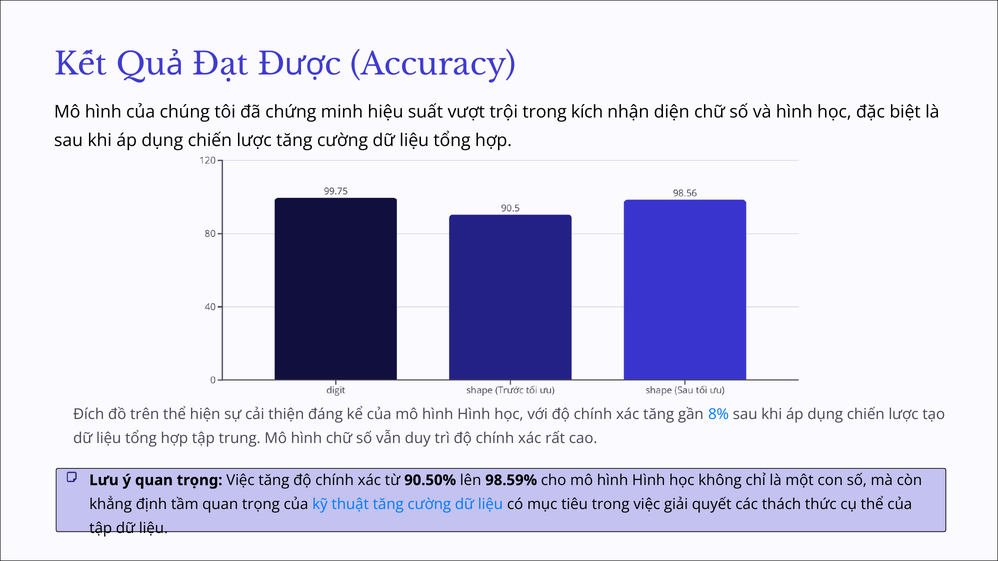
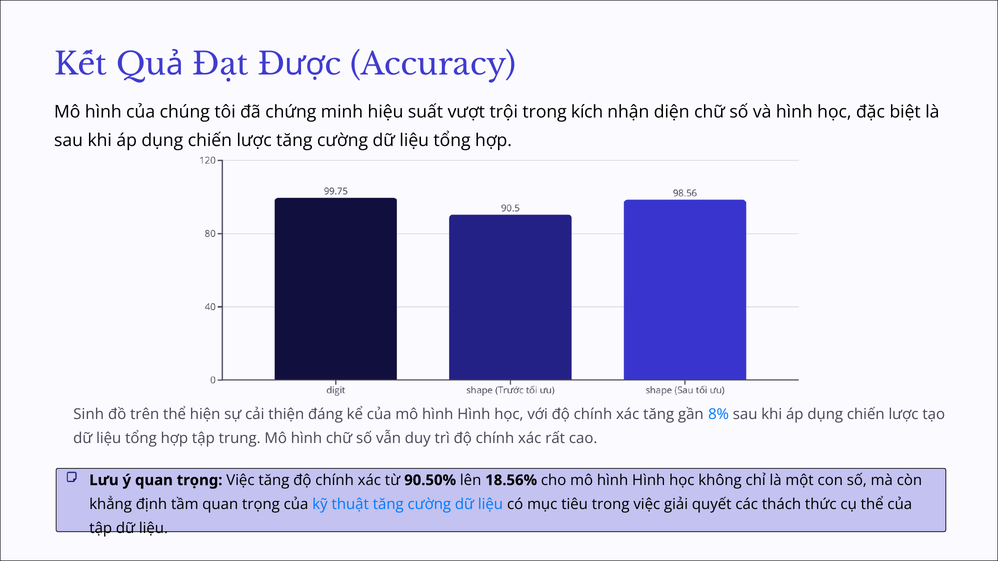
Đích: Đích -> Sinh
98.59%: 98.59% -> 18.56%
